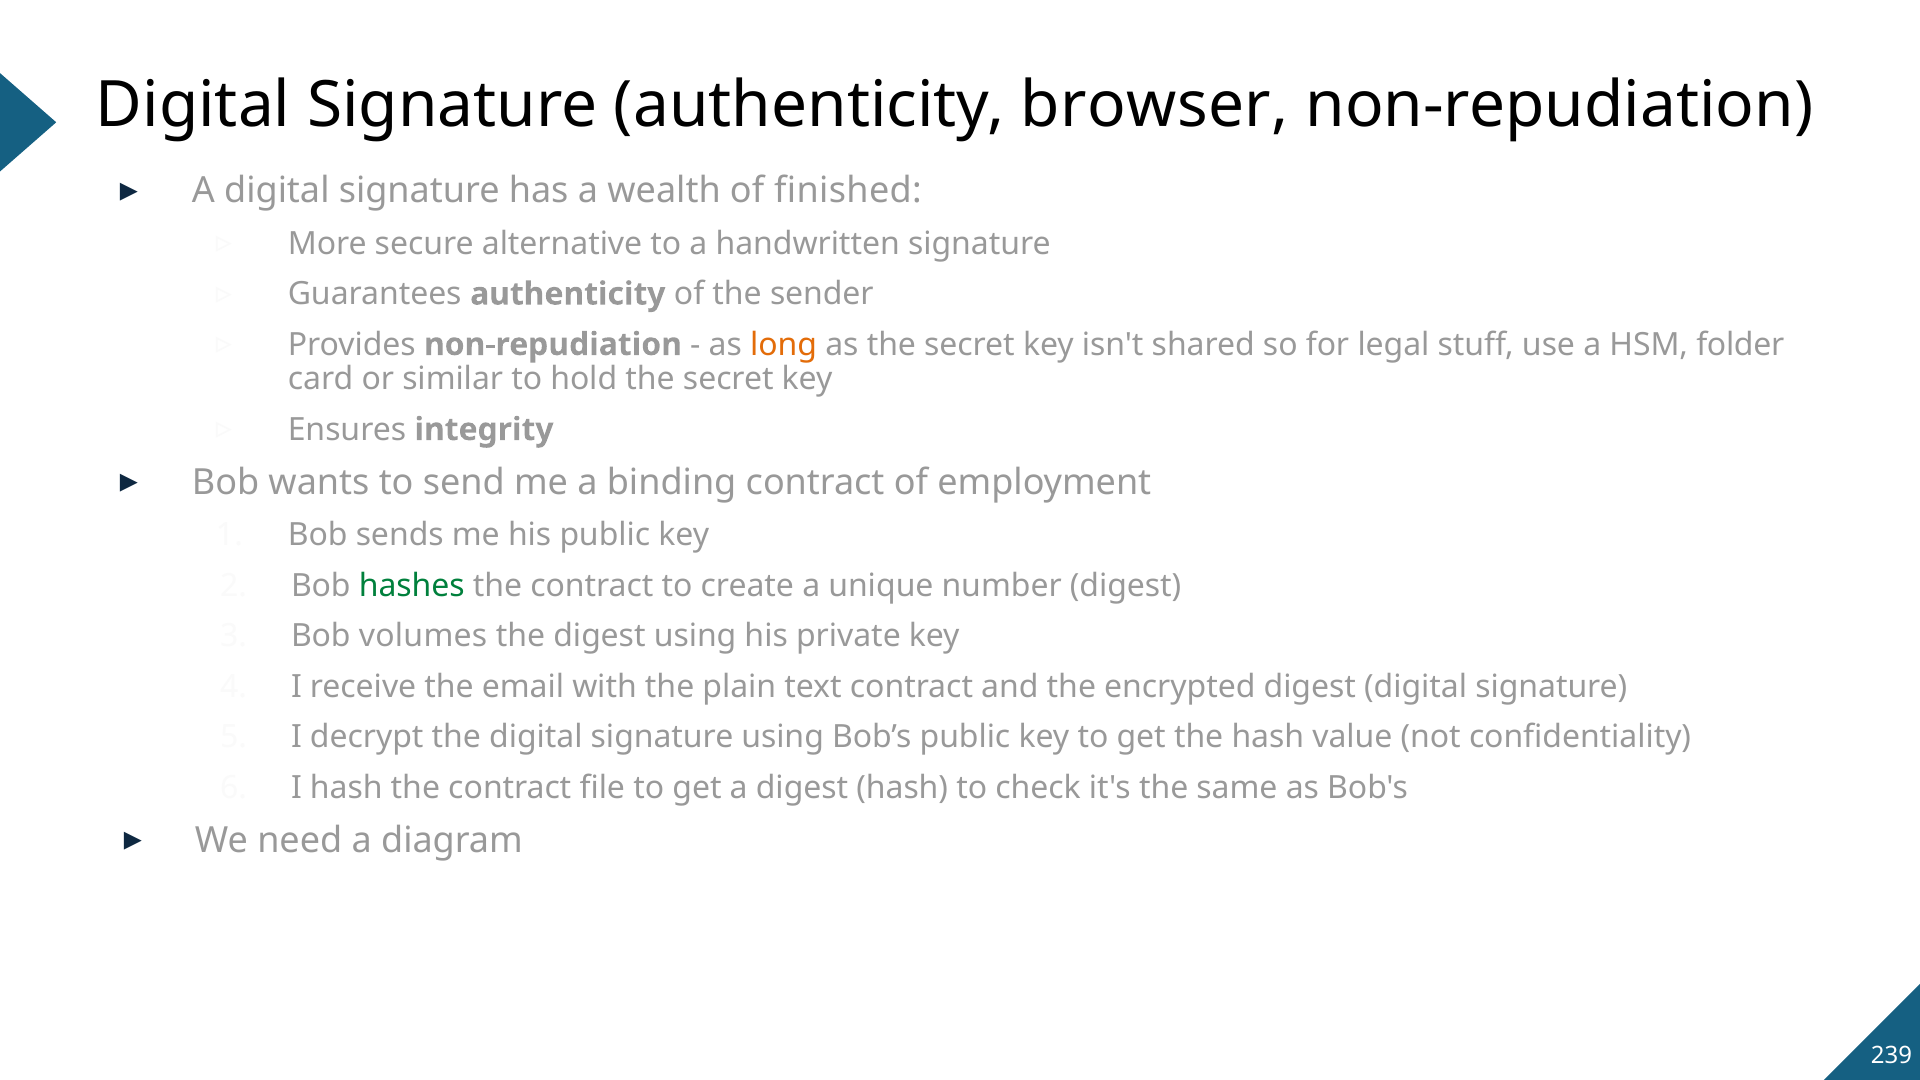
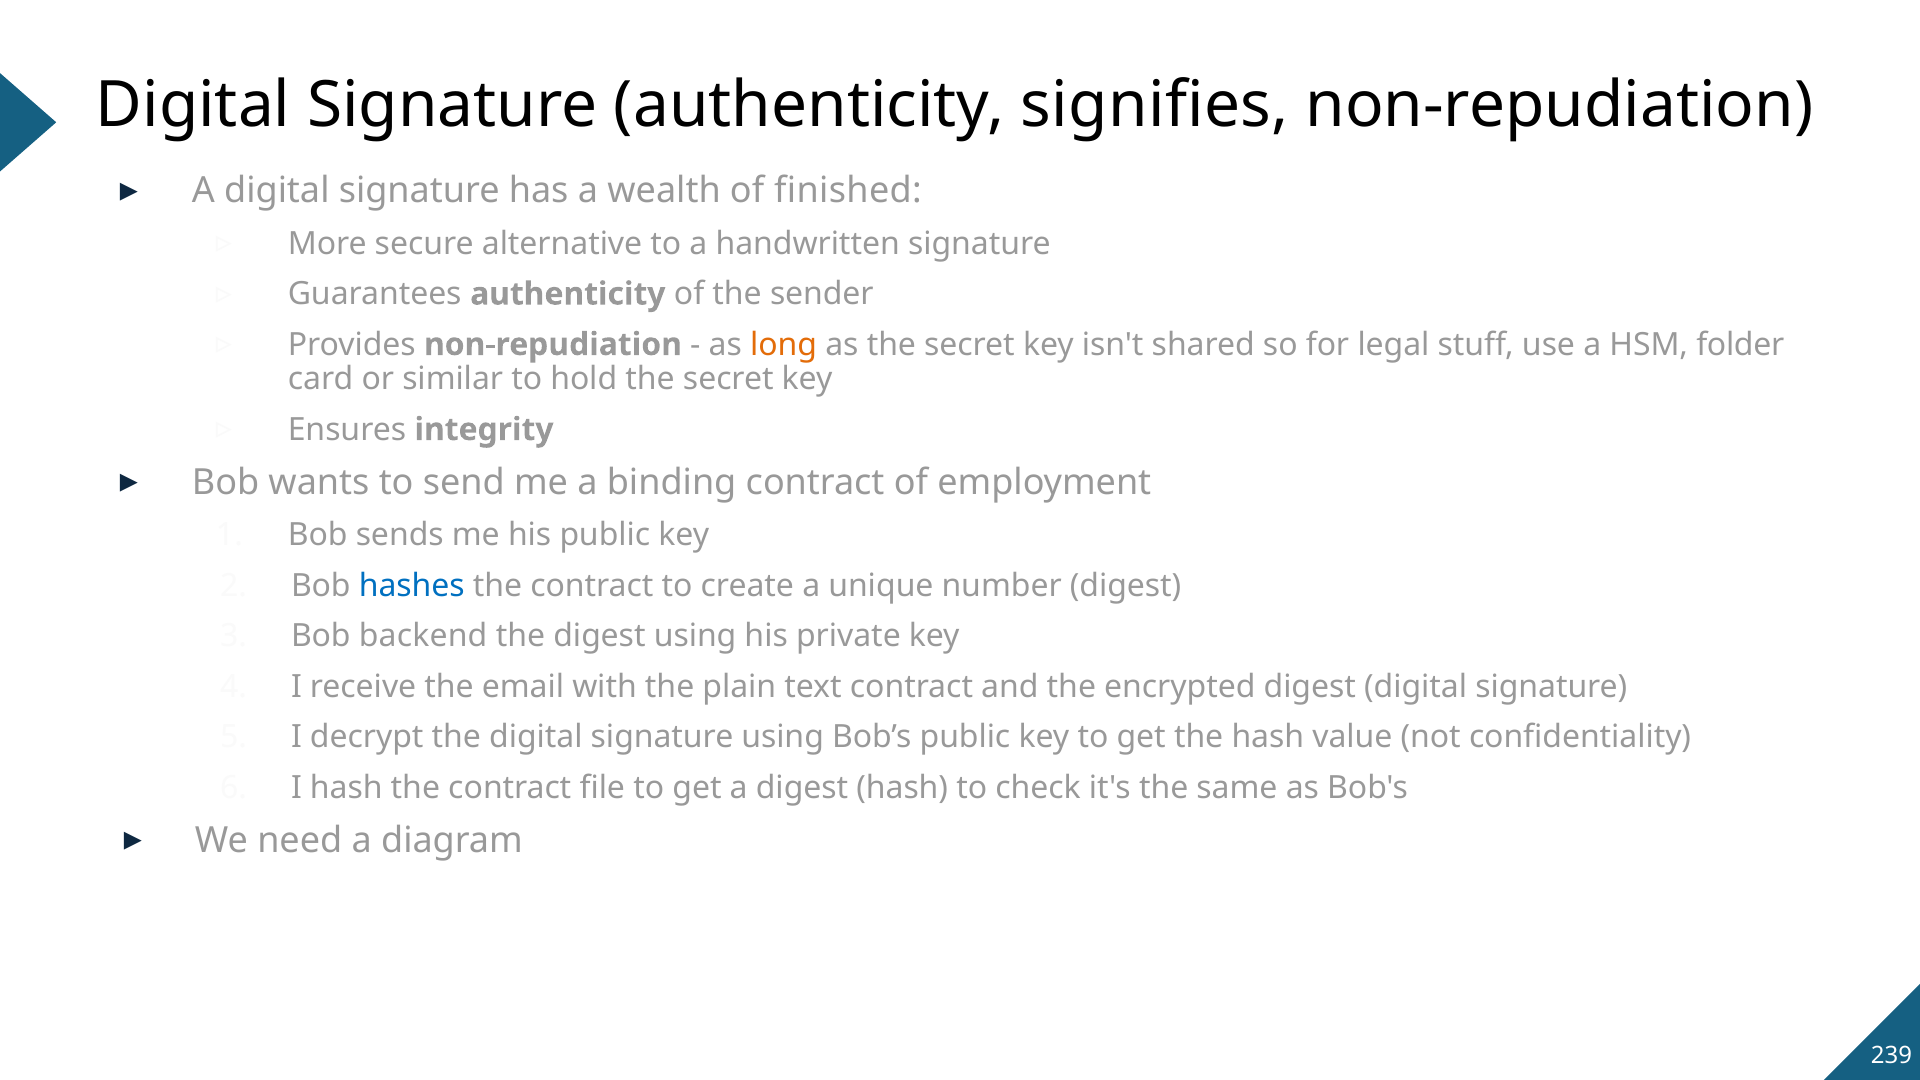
browser: browser -> signifies
hashes colour: green -> blue
volumes: volumes -> backend
